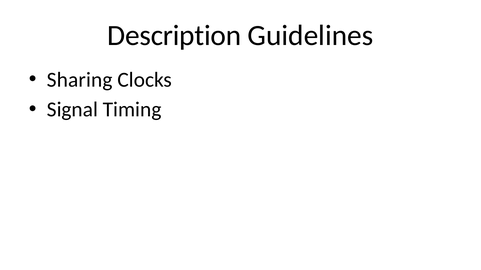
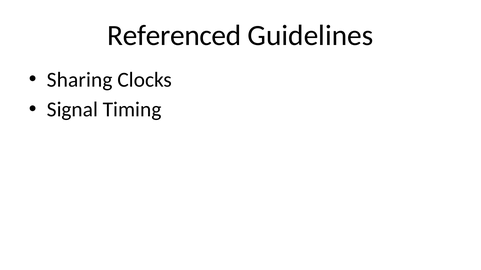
Description: Description -> Referenced
